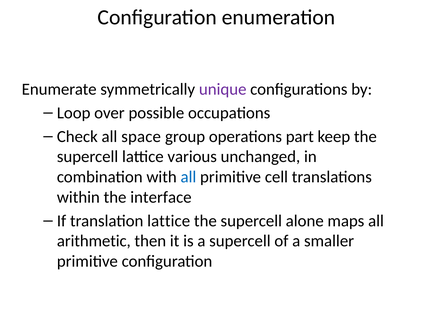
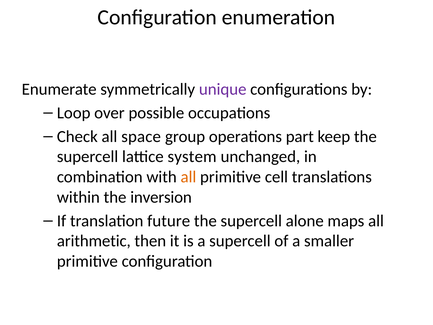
various: various -> system
all at (188, 177) colour: blue -> orange
interface: interface -> inversion
translation lattice: lattice -> future
